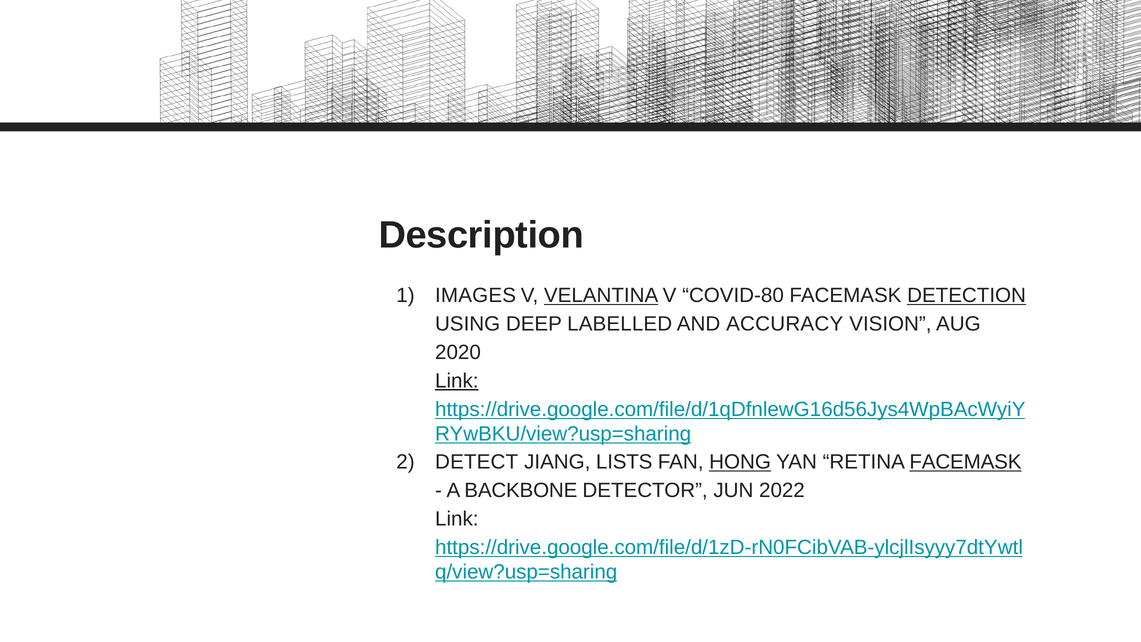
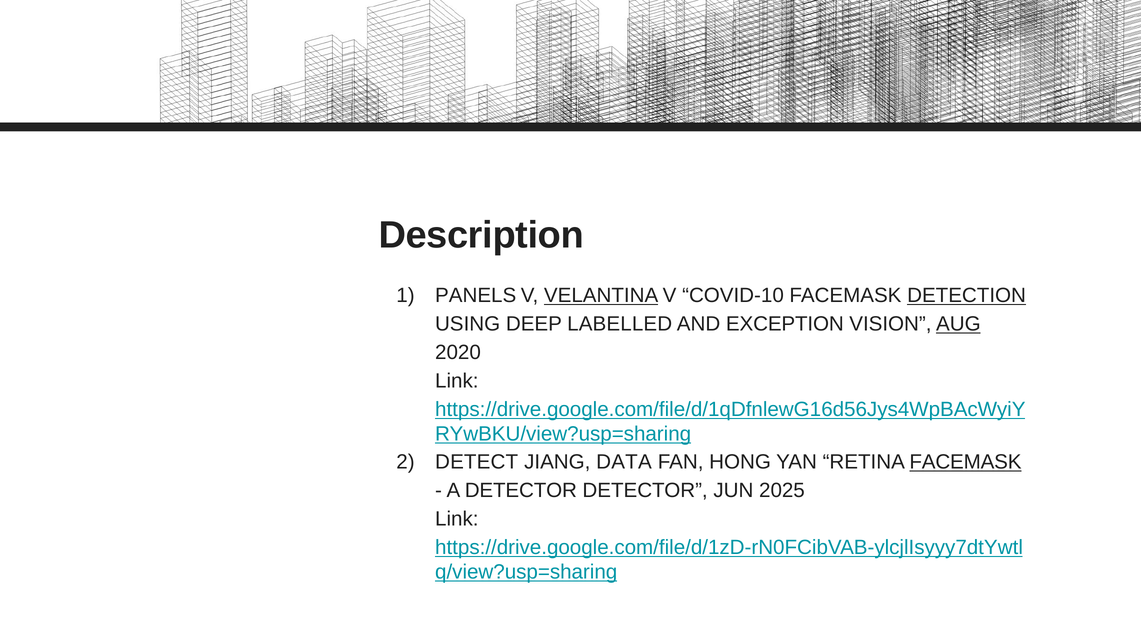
IMAGES: IMAGES -> PANELS
COVID-80: COVID-80 -> COVID-10
ACCURACY: ACCURACY -> EXCEPTION
AUG underline: none -> present
Link at (457, 381) underline: present -> none
LISTS: LISTS -> DATA
HONG underline: present -> none
A BACKBONE: BACKBONE -> DETECTOR
2022: 2022 -> 2025
